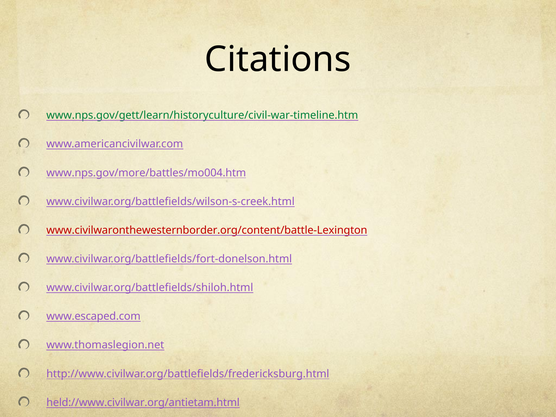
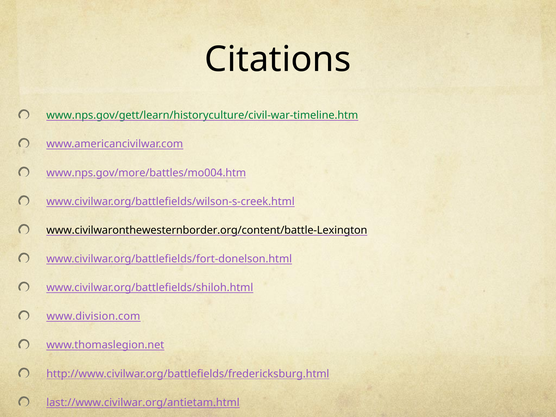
www.civilwaronthewesternborder.org/content/battle-Lexington colour: red -> black
www.escaped.com: www.escaped.com -> www.division.com
held://www.civilwar.org/antietam.html: held://www.civilwar.org/antietam.html -> last://www.civilwar.org/antietam.html
